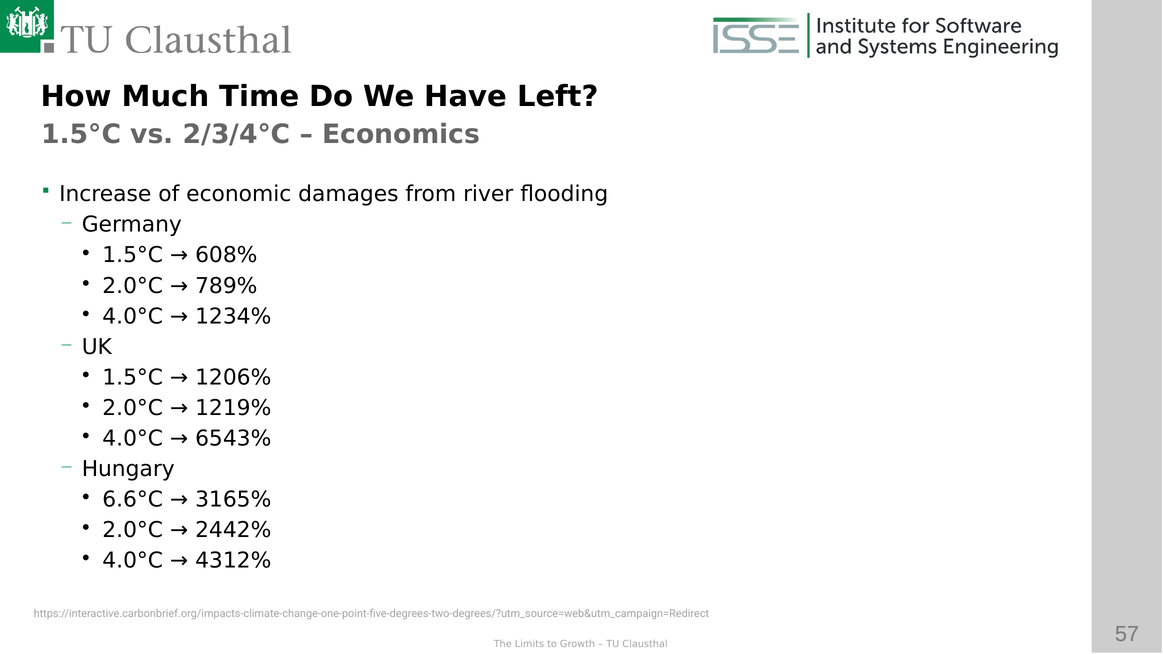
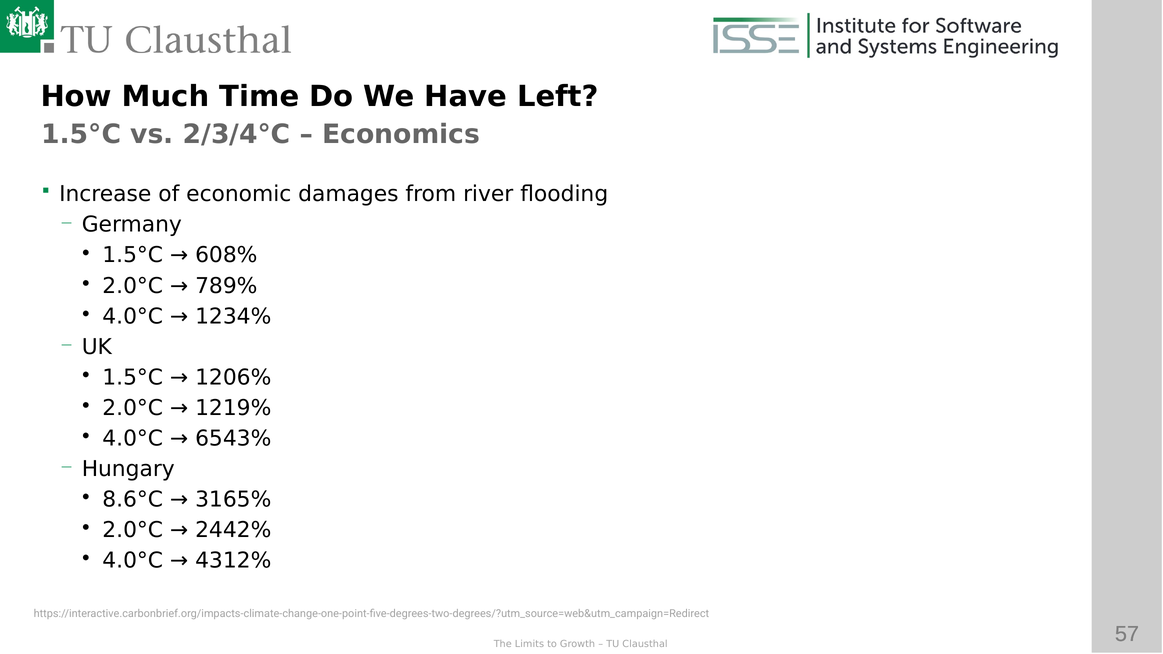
6.6°C: 6.6°C -> 8.6°C
